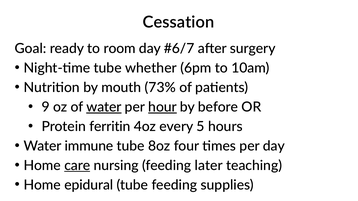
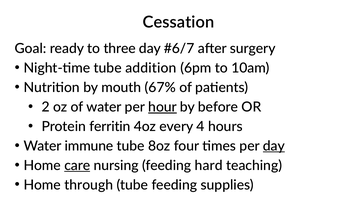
room: room -> three
whether: whether -> addition
73%: 73% -> 67%
9: 9 -> 2
water at (104, 107) underline: present -> none
5: 5 -> 4
day at (274, 146) underline: none -> present
later: later -> hard
epidural: epidural -> through
